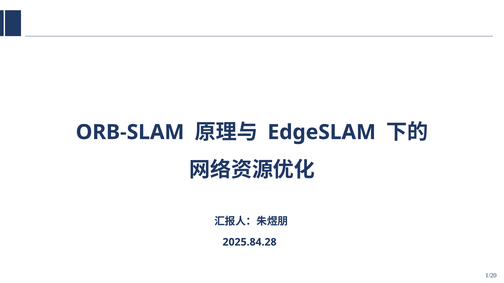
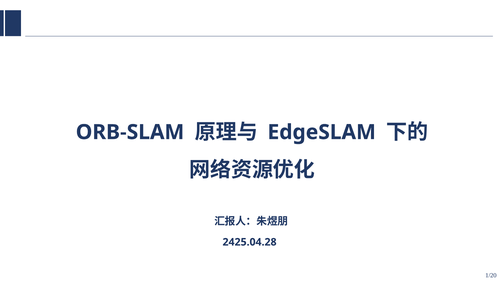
2025.84.28: 2025.84.28 -> 2425.04.28
